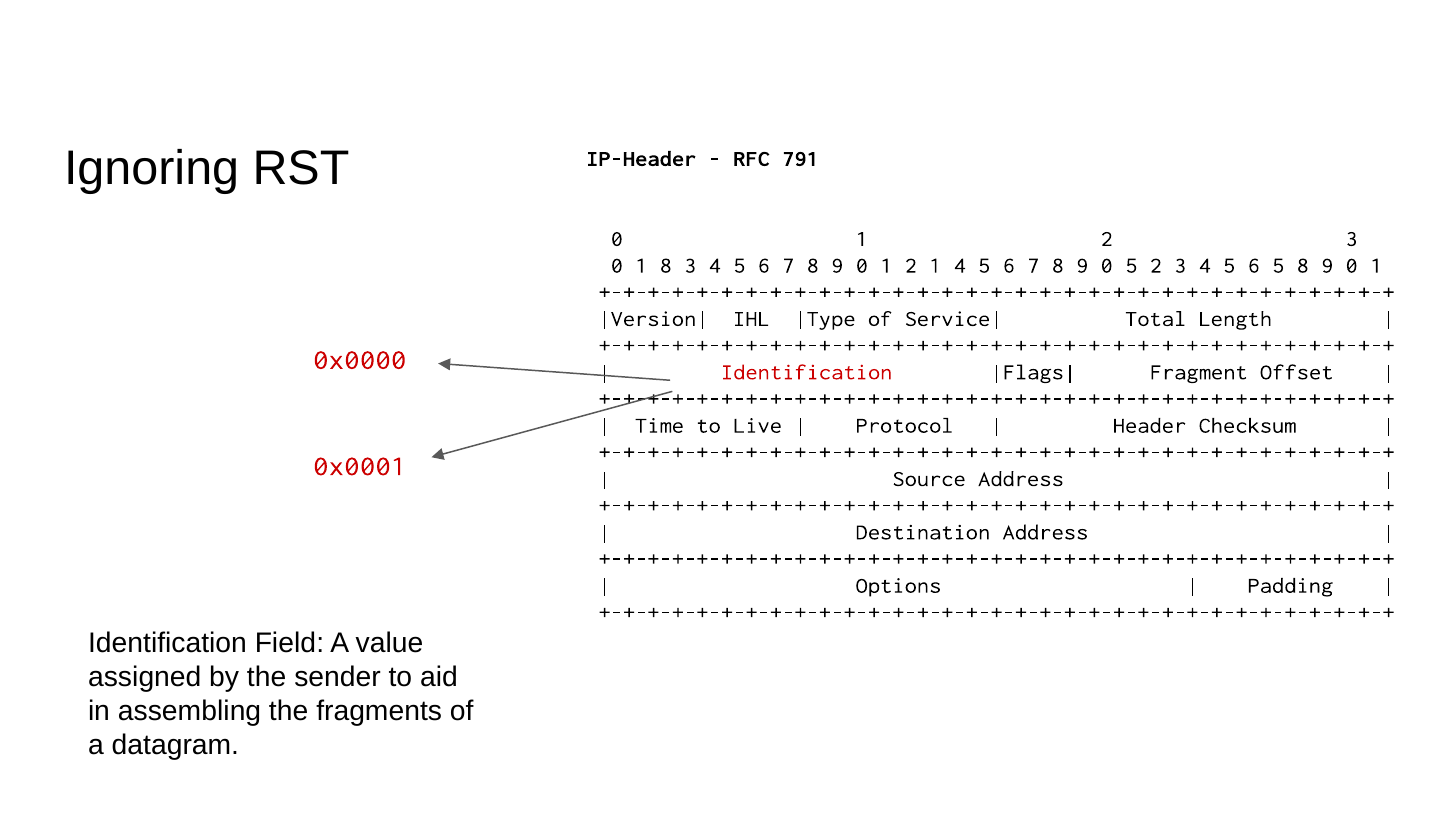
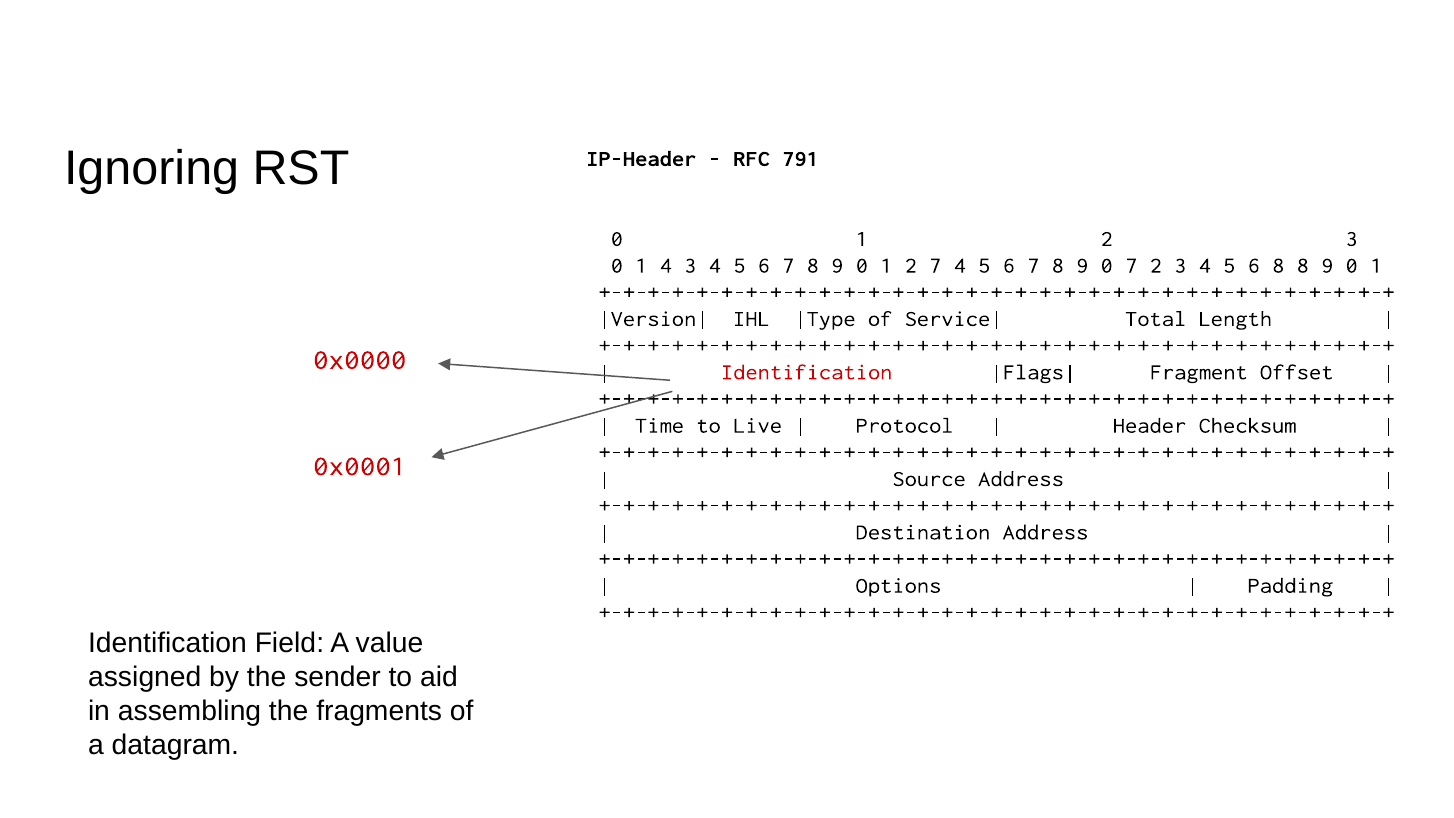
1 8: 8 -> 4
2 1: 1 -> 7
0 5: 5 -> 7
6 5: 5 -> 8
